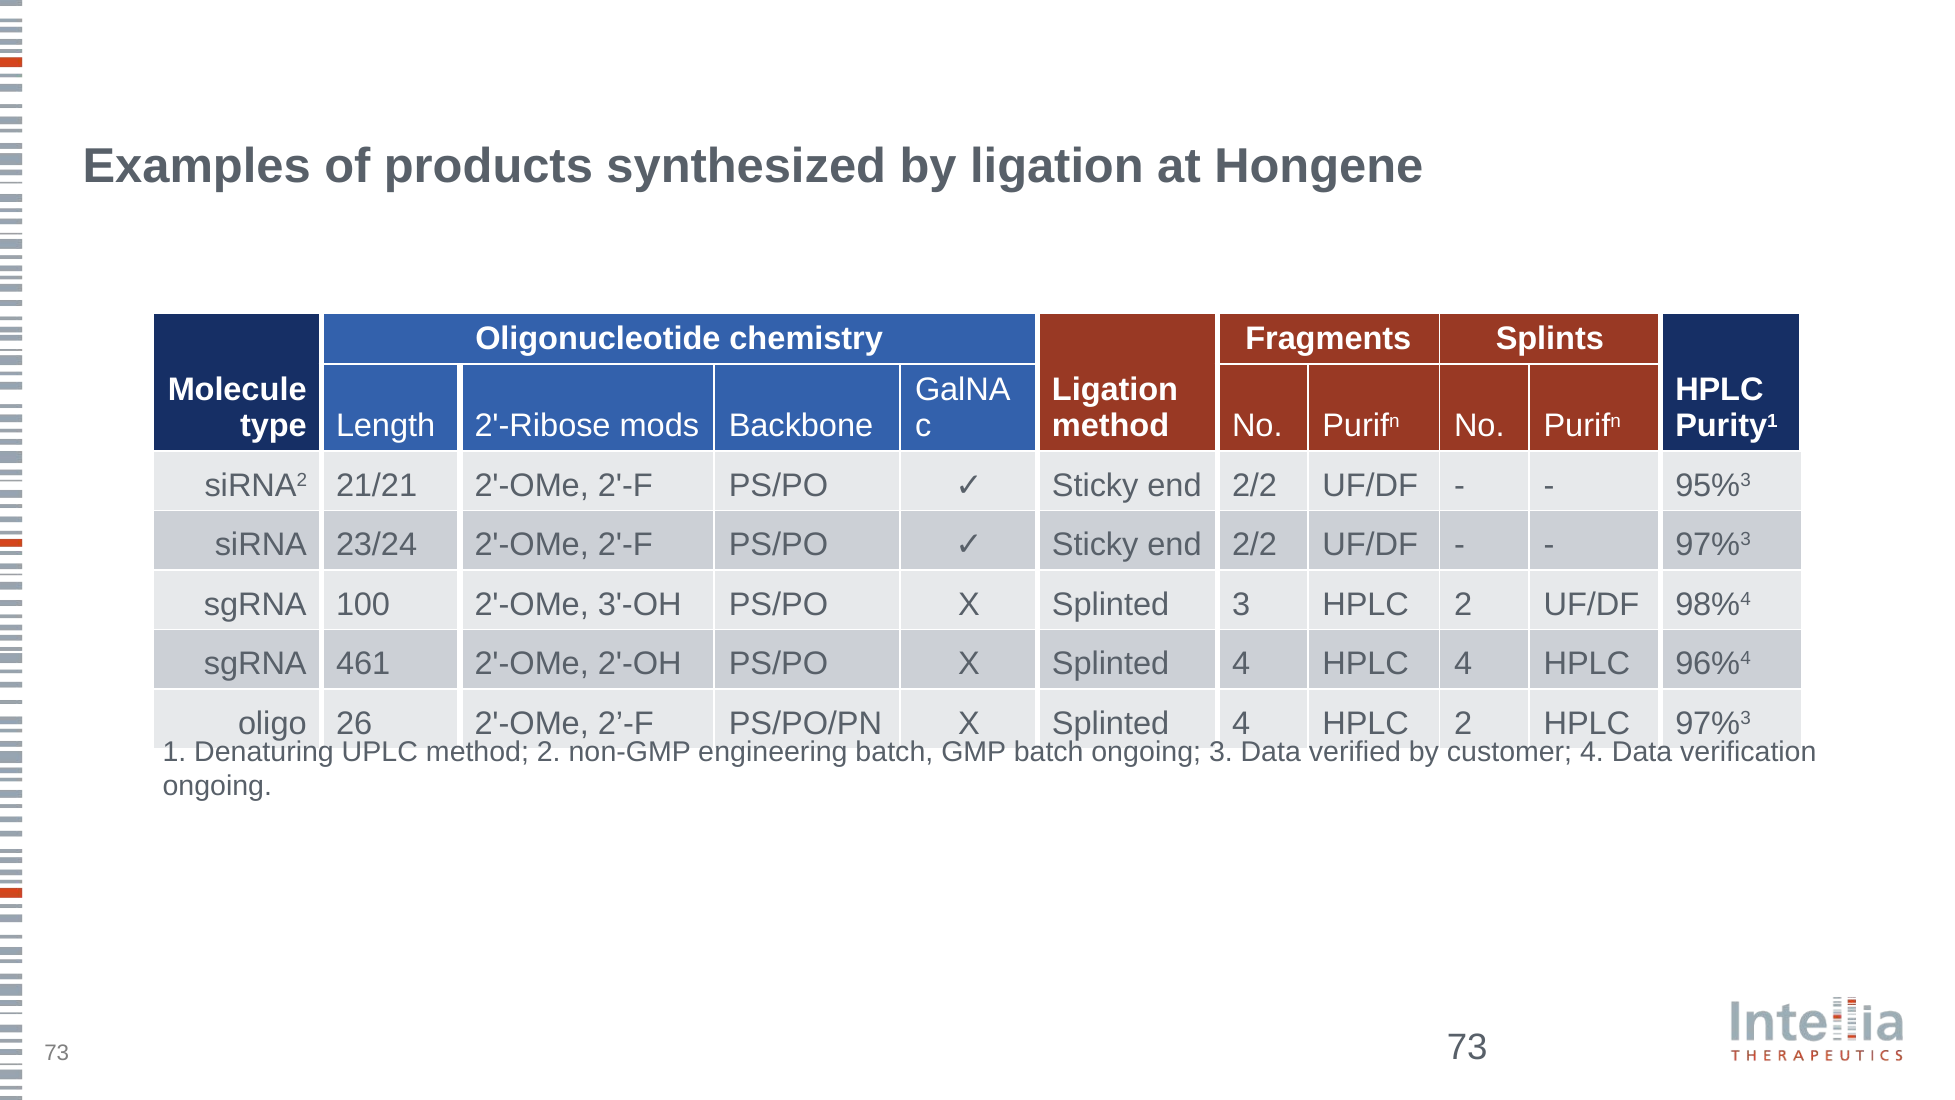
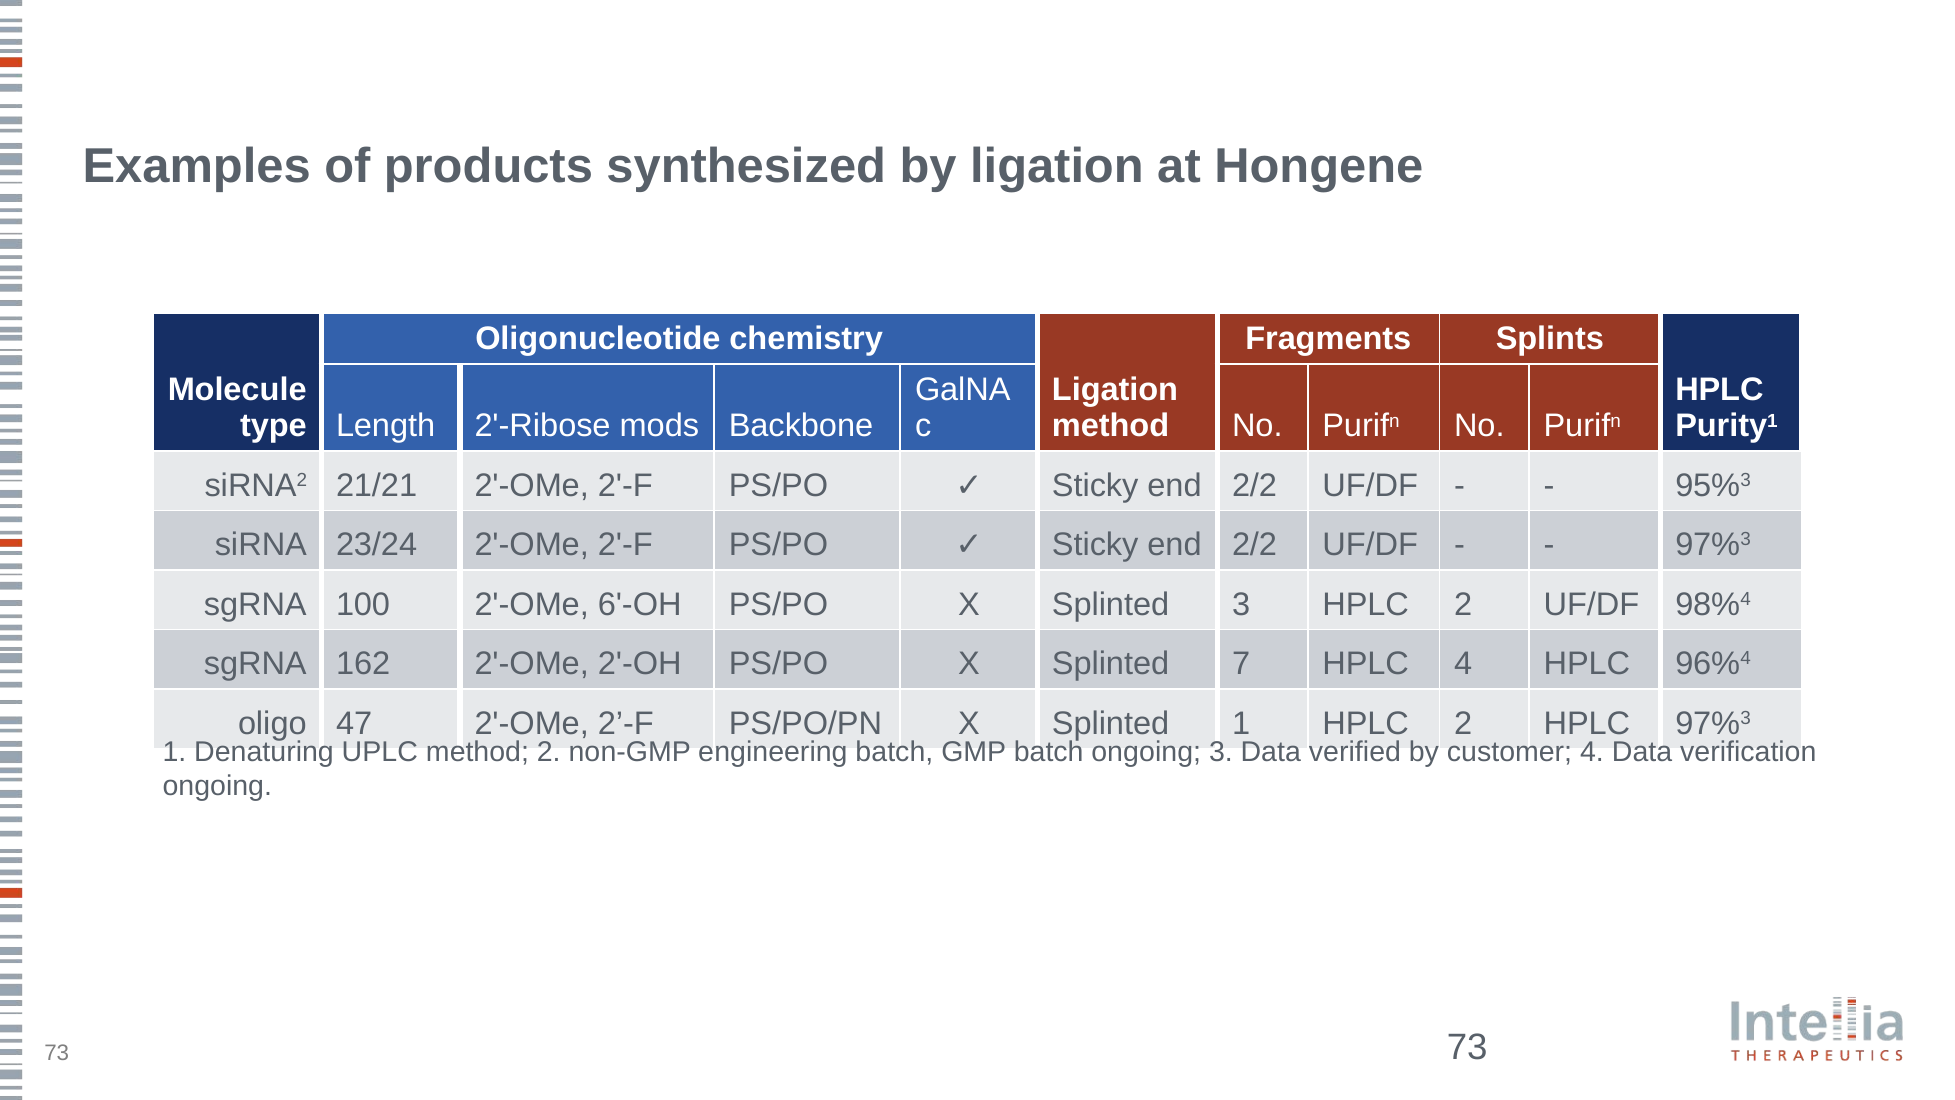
3'-OH: 3'-OH -> 6'-OH
461: 461 -> 162
PS/PO X Splinted 4: 4 -> 7
26: 26 -> 47
PS/PO/PN X Splinted 4: 4 -> 1
